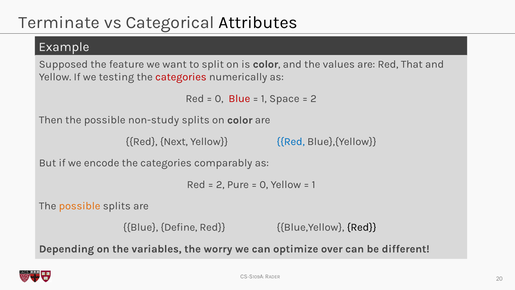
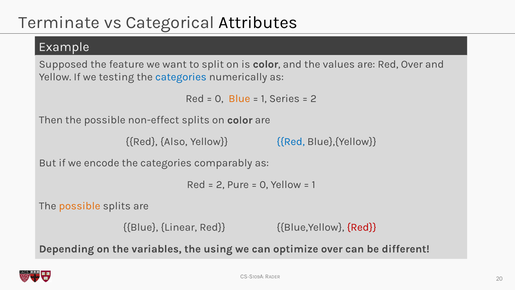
Red That: That -> Over
categories at (181, 77) colour: red -> blue
Blue at (239, 98) colour: red -> orange
Space: Space -> Series
non-study: non-study -> non-effect
Next: Next -> Also
Define: Define -> Linear
Red at (362, 227) colour: black -> red
worry: worry -> using
